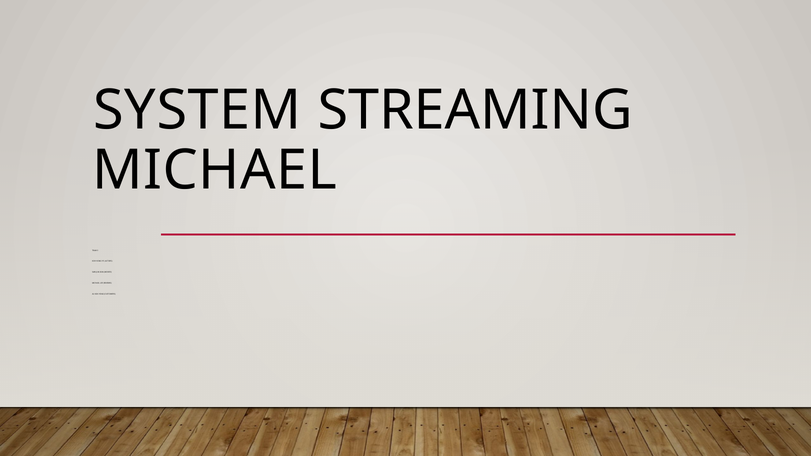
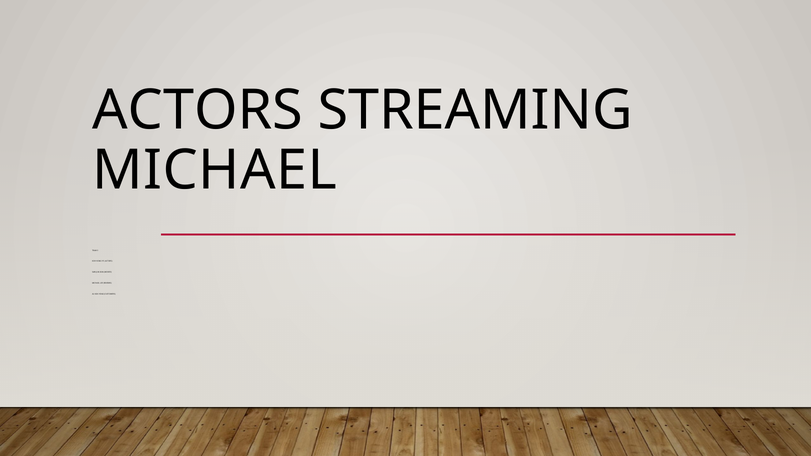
SYSTEM at (197, 110): SYSTEM -> ACTORS
